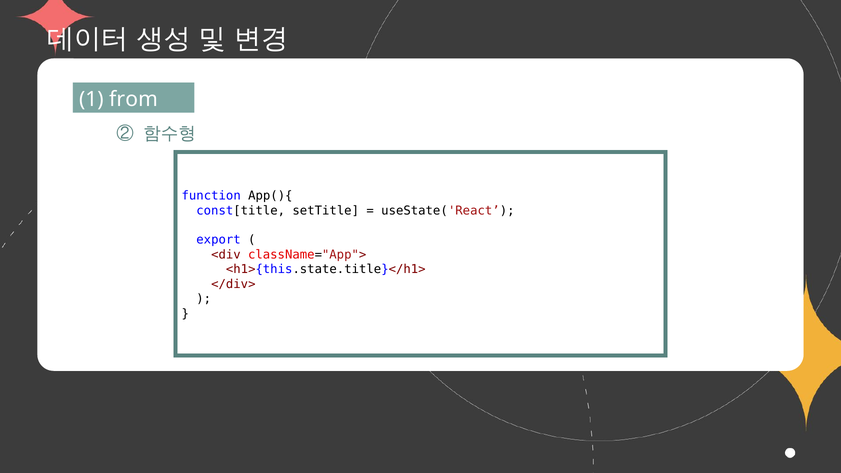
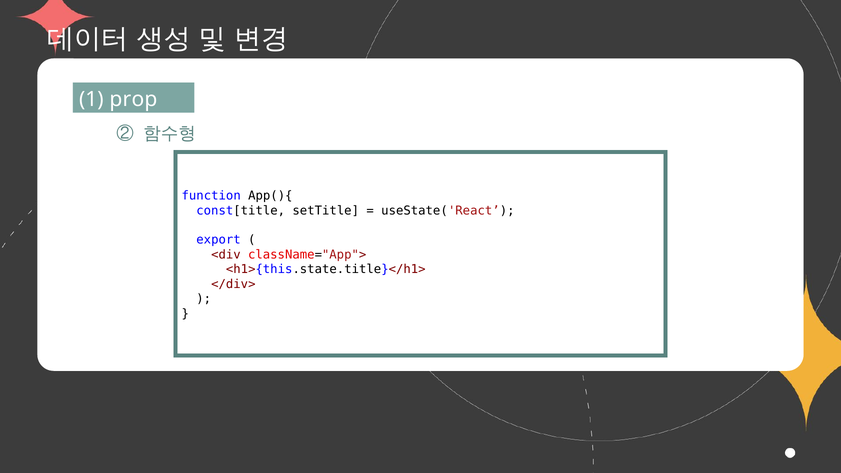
from: from -> prop
